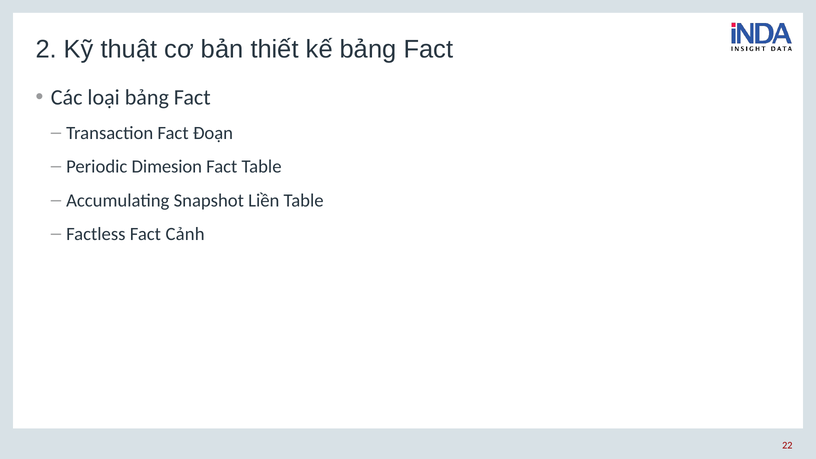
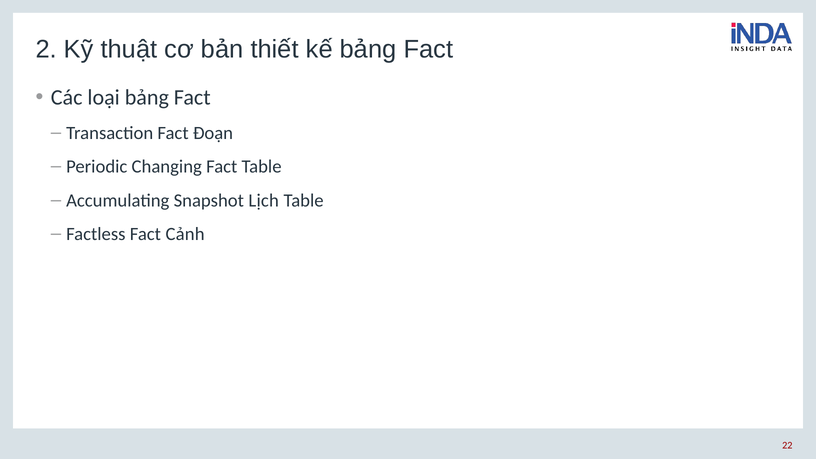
Dimesion: Dimesion -> Changing
Liền: Liền -> Lịch
